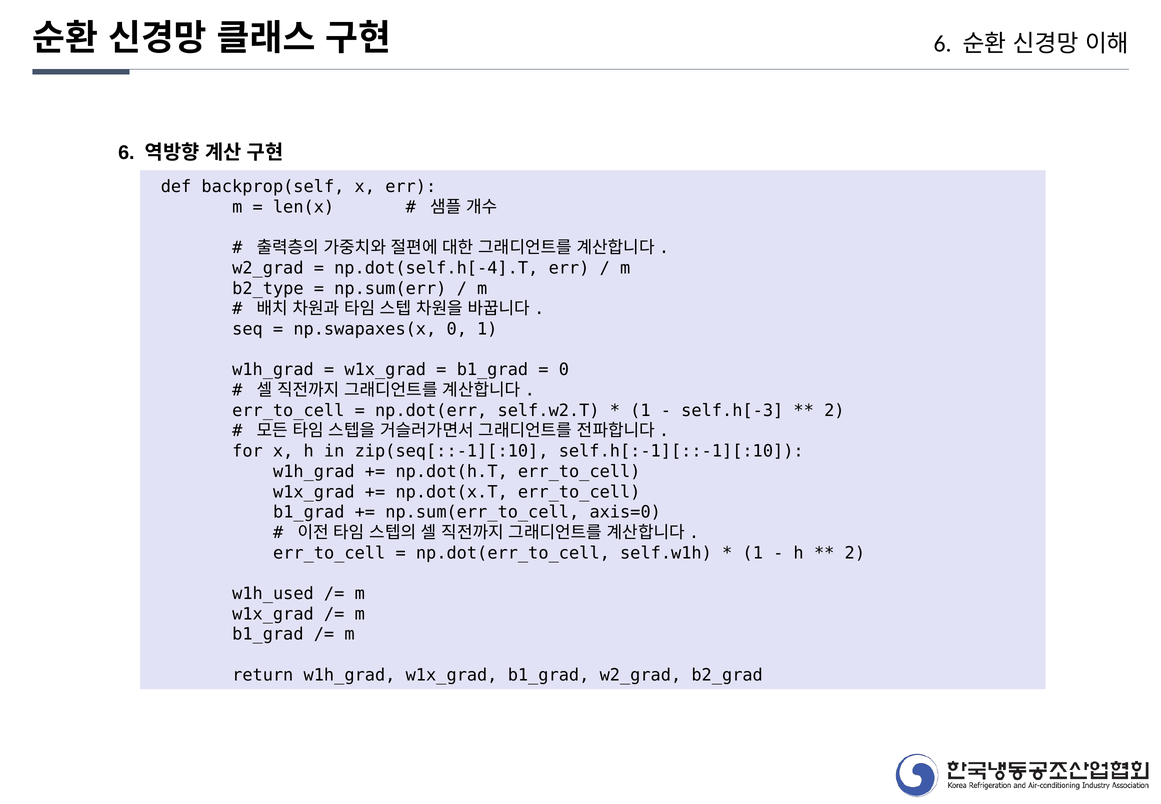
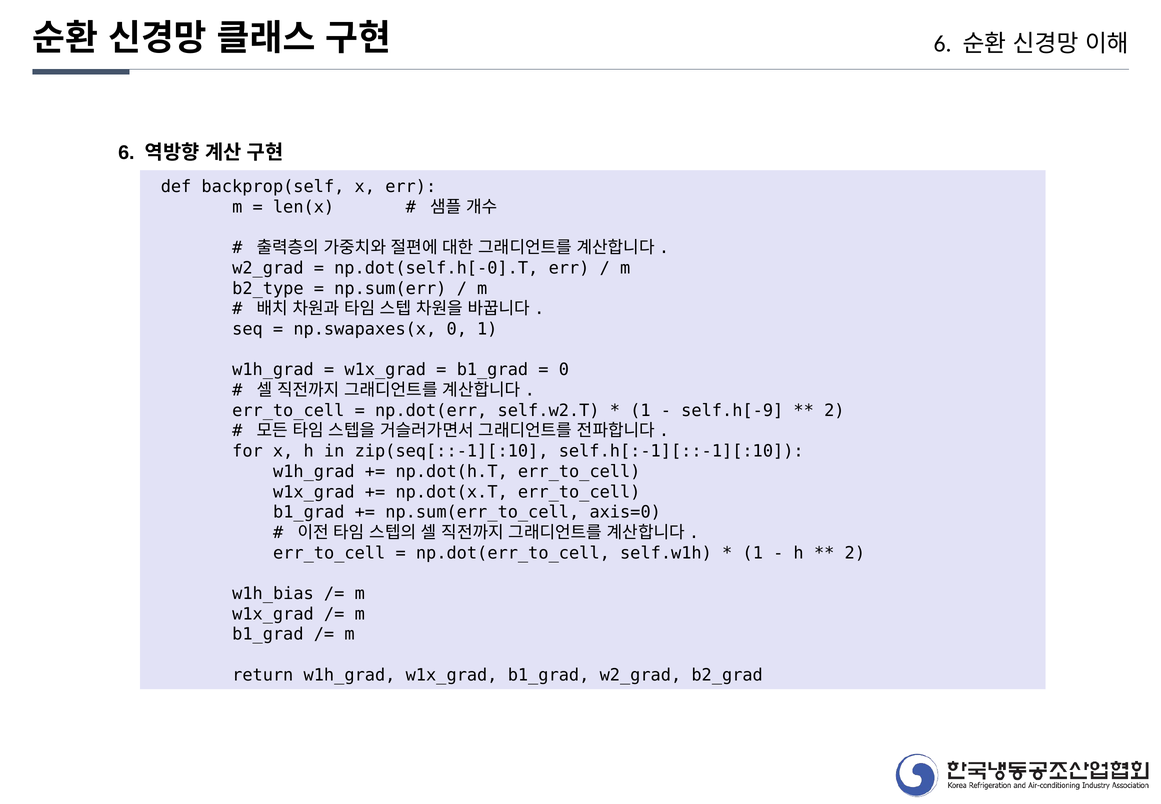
np.dot(self.h[-4].T: np.dot(self.h[-4].T -> np.dot(self.h[-0].T
self.h[-3: self.h[-3 -> self.h[-9
w1h_used: w1h_used -> w1h_bias
